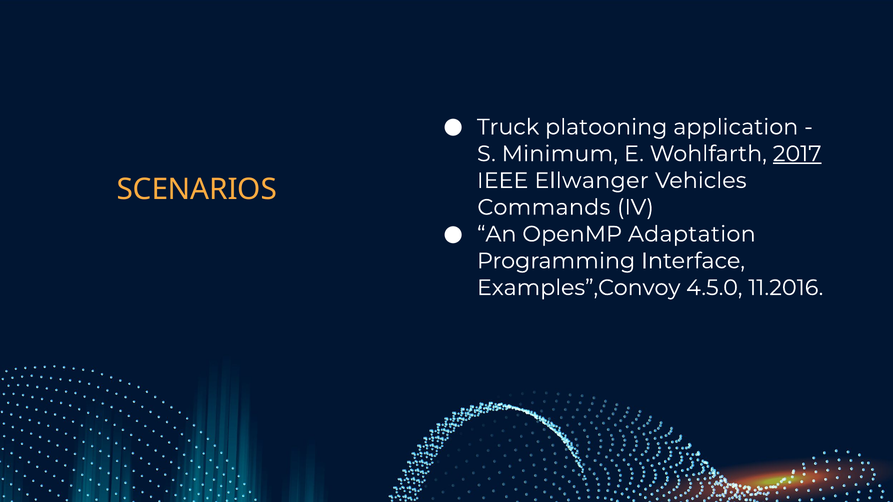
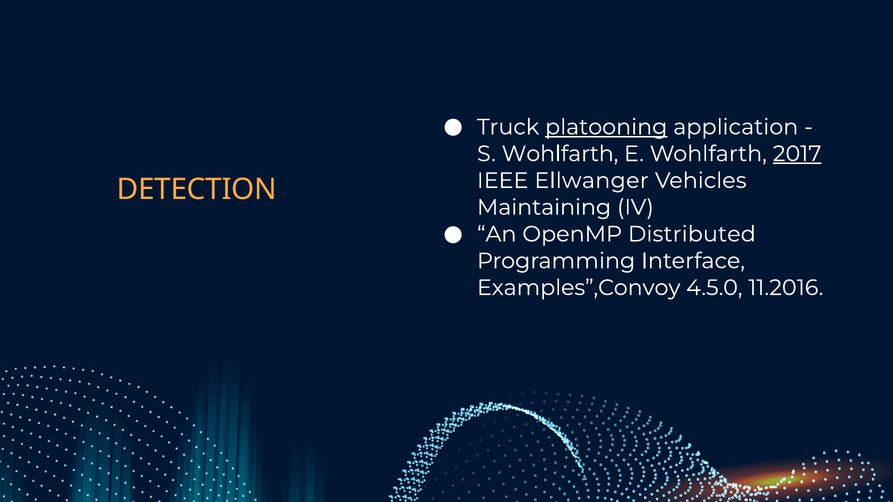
platooning underline: none -> present
S Minimum: Minimum -> Wohlfarth
SCENARIOS: SCENARIOS -> DETECTION
Commands: Commands -> Maintaining
Adaptation: Adaptation -> Distributed
